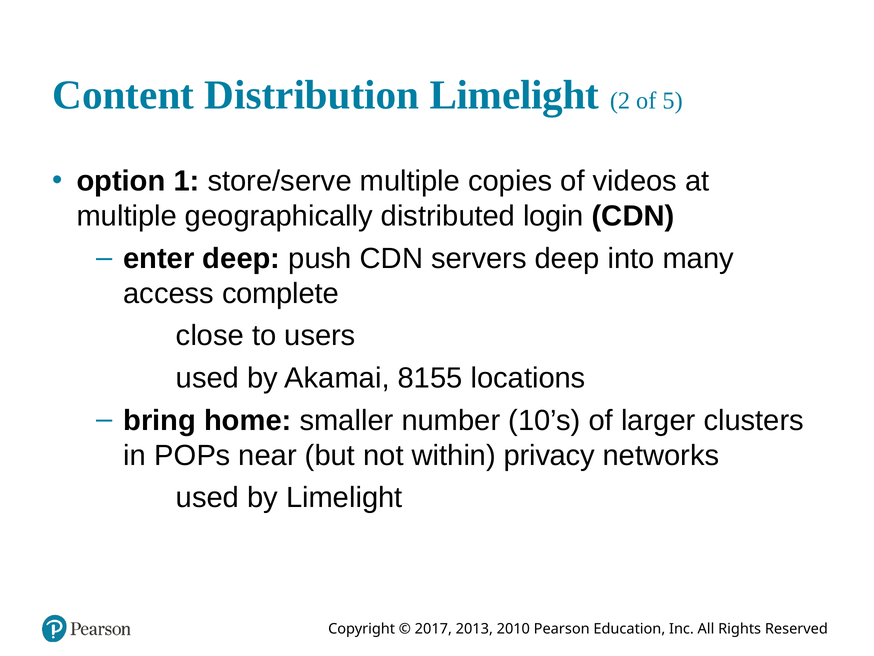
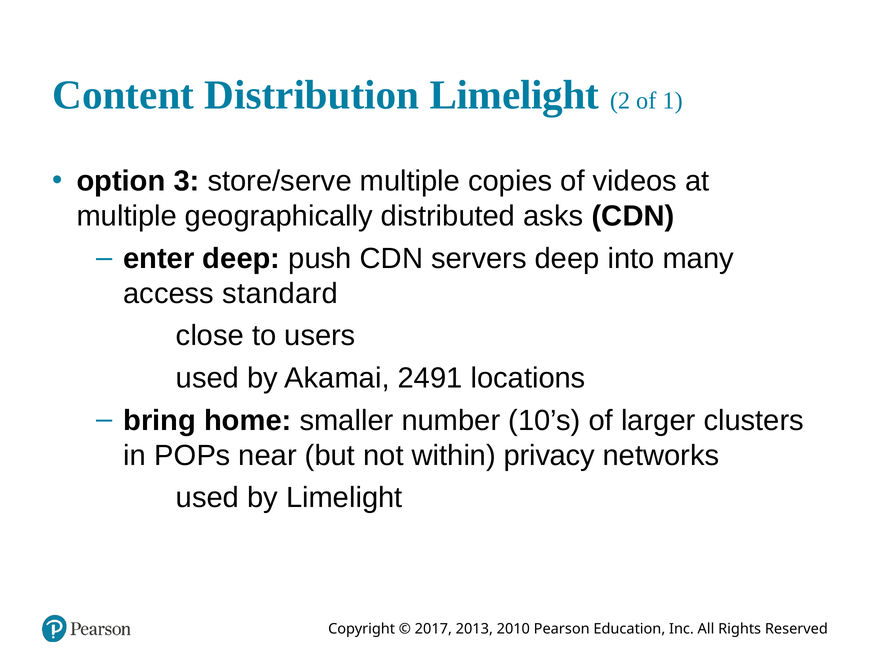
5: 5 -> 1
1: 1 -> 3
login: login -> asks
complete: complete -> standard
8155: 8155 -> 2491
